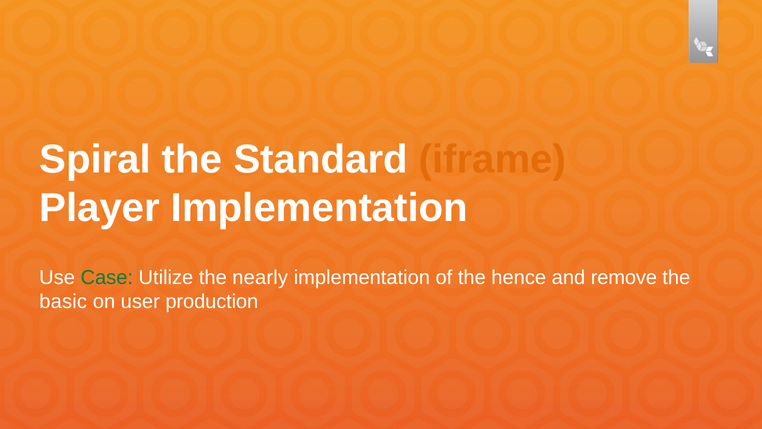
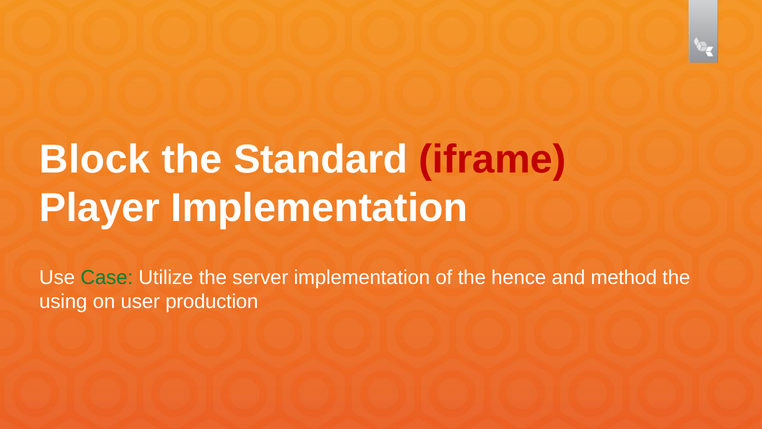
Spiral: Spiral -> Block
iframe colour: orange -> red
nearly: nearly -> server
remove: remove -> method
basic: basic -> using
